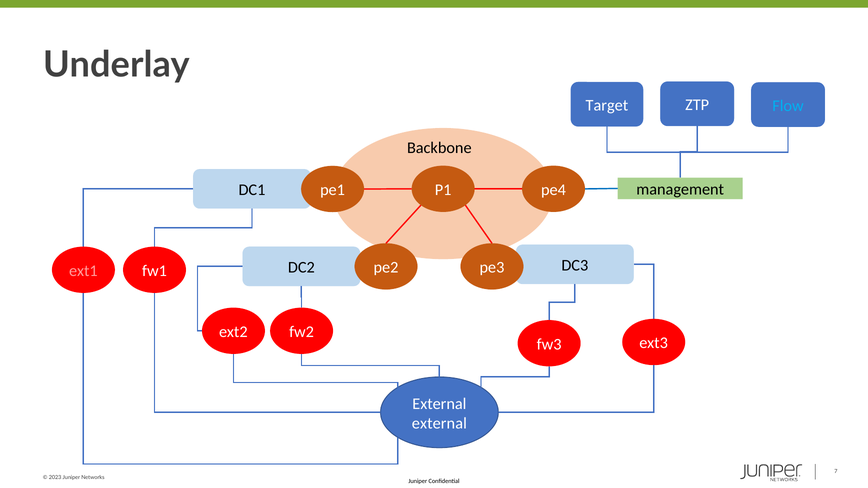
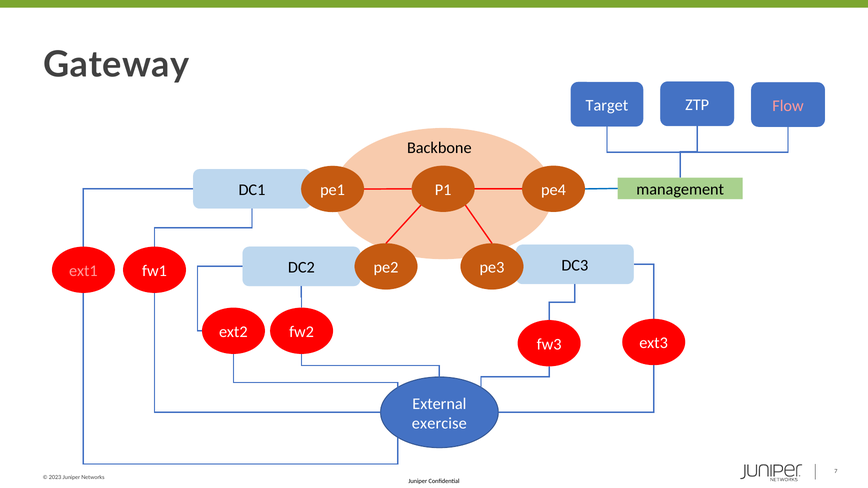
Underlay: Underlay -> Gateway
Flow colour: light blue -> pink
external at (439, 423): external -> exercise
